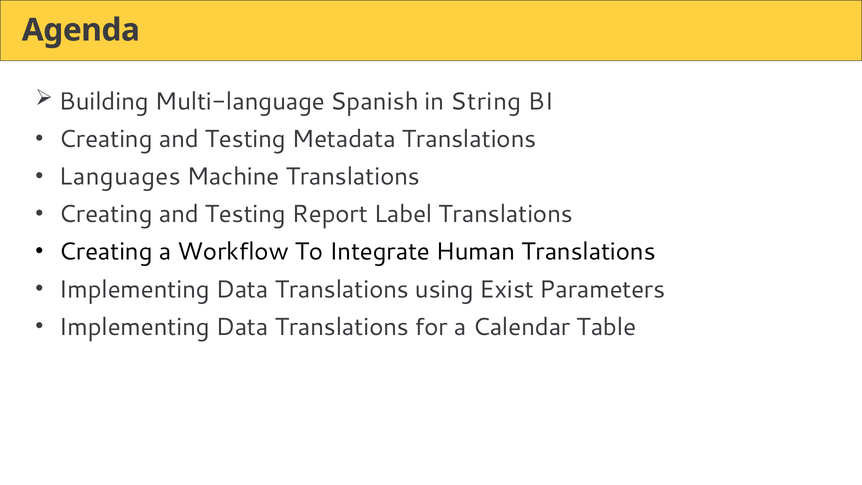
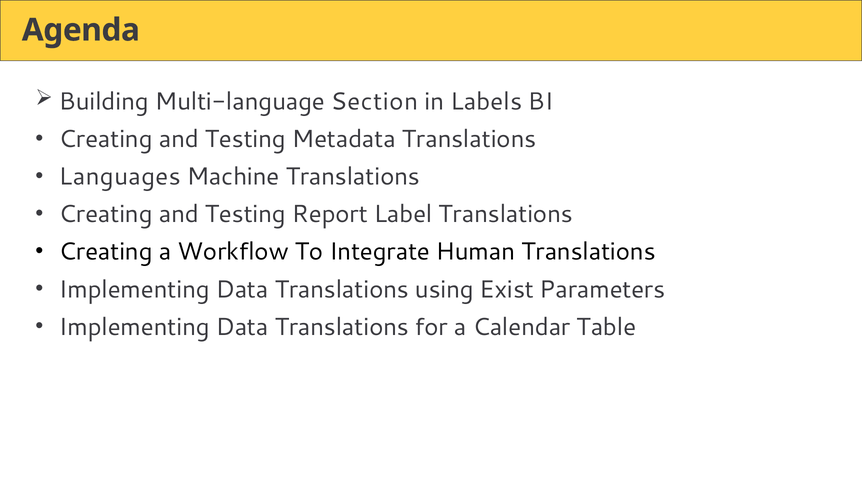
Spanish: Spanish -> Section
String: String -> Labels
